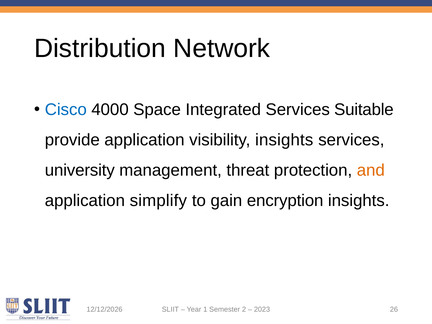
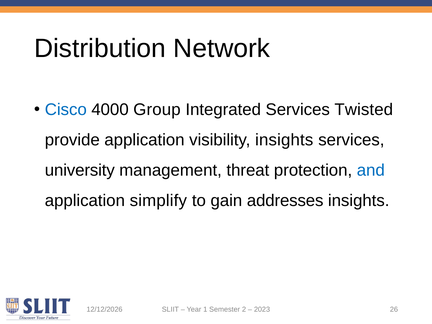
Space: Space -> Group
Suitable: Suitable -> Twisted
and colour: orange -> blue
encryption: encryption -> addresses
